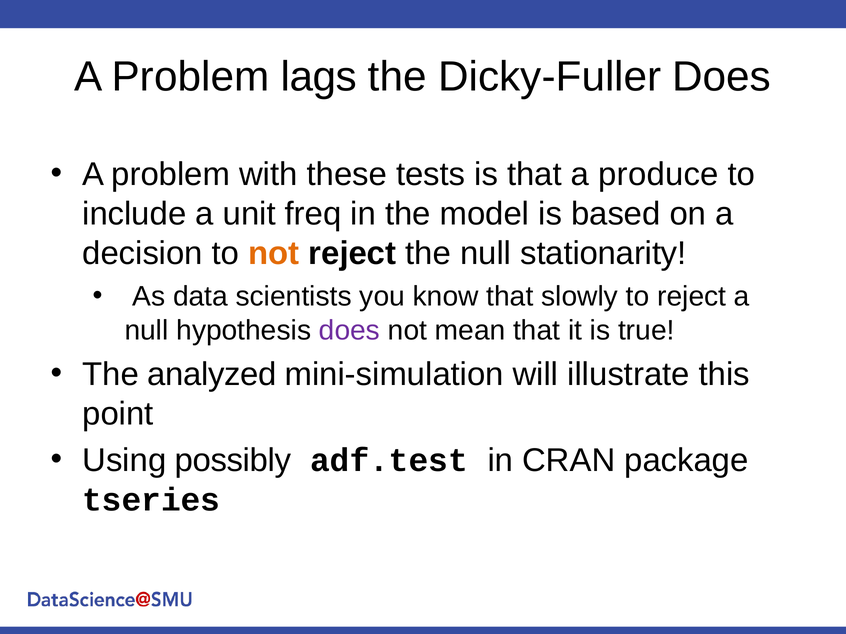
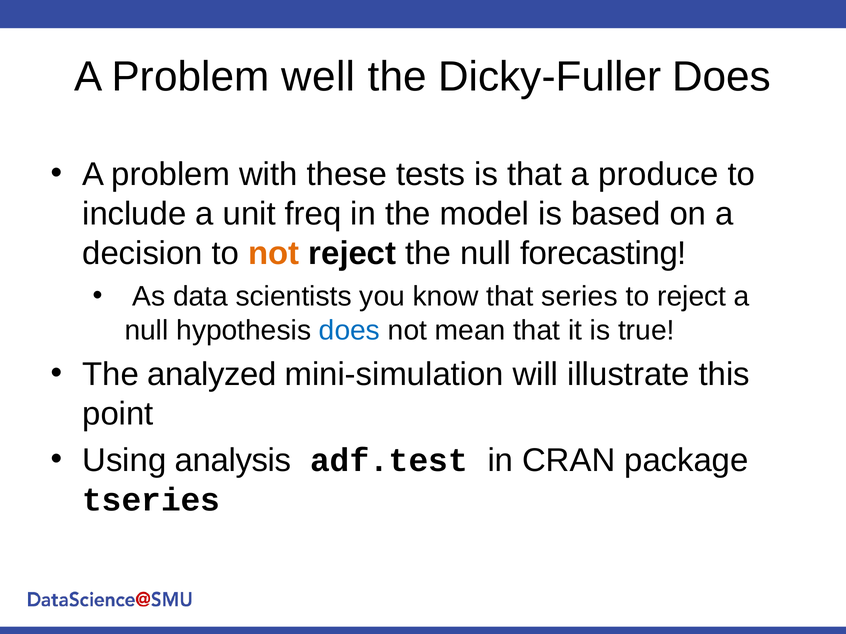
lags: lags -> well
stationarity: stationarity -> forecasting
slowly: slowly -> series
does at (349, 331) colour: purple -> blue
possibly: possibly -> analysis
